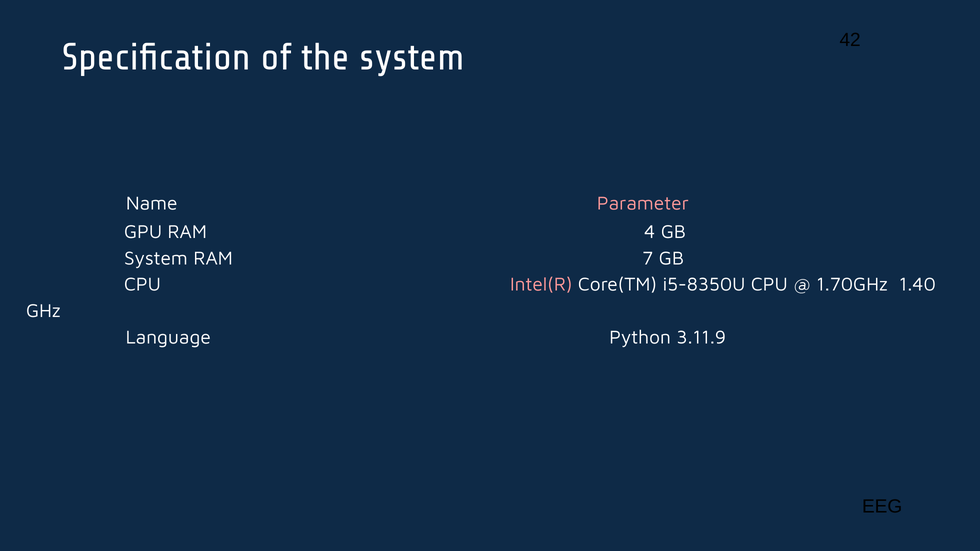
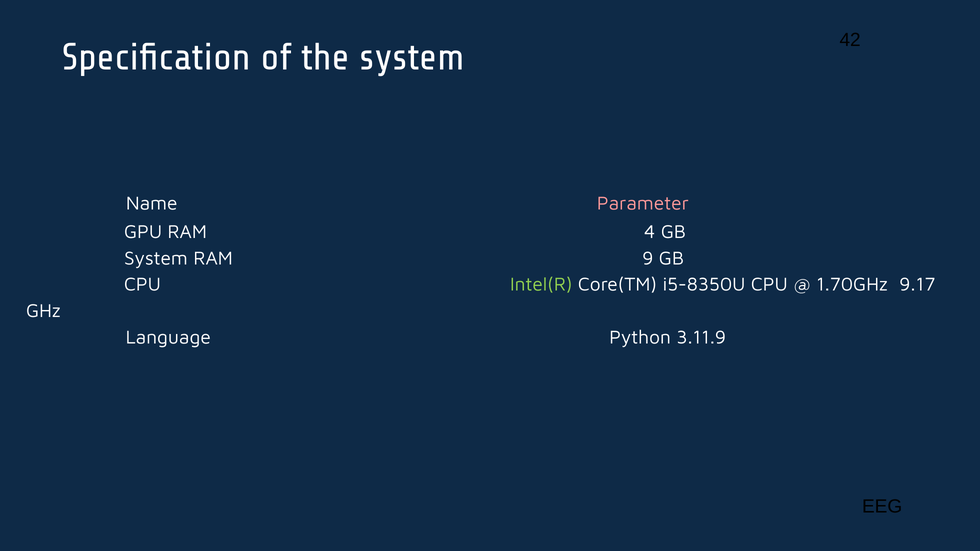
7: 7 -> 9
Intel(R colour: pink -> light green
1.40: 1.40 -> 9.17
